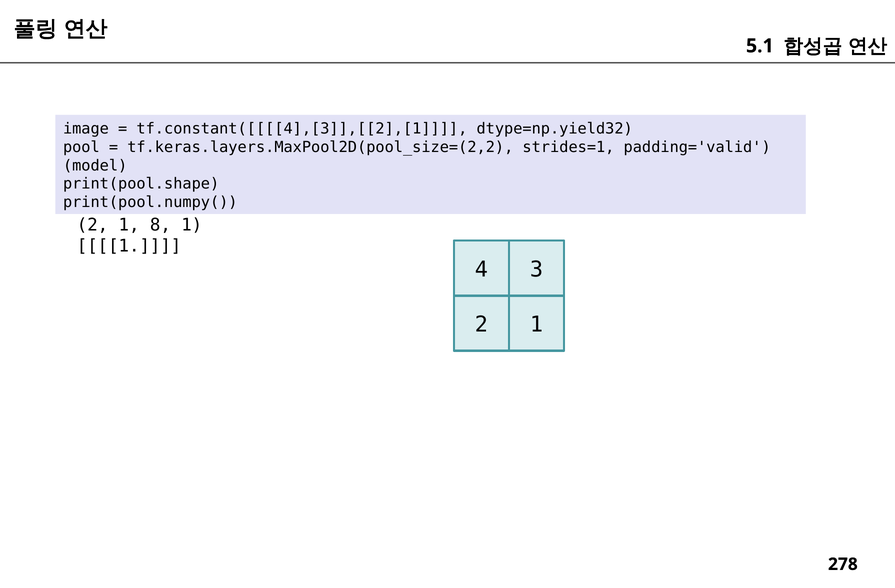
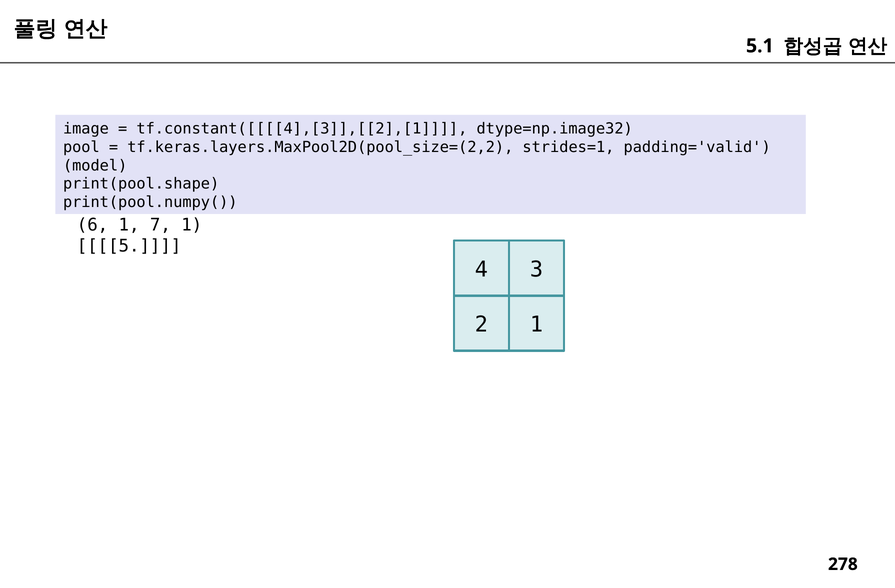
dtype=np.yield32: dtype=np.yield32 -> dtype=np.image32
2 at (92, 225): 2 -> 6
8: 8 -> 7
1 at (129, 246): 1 -> 5
